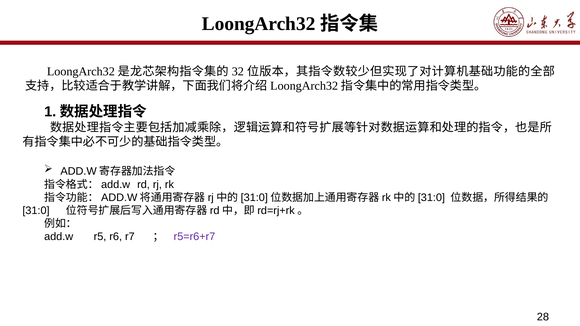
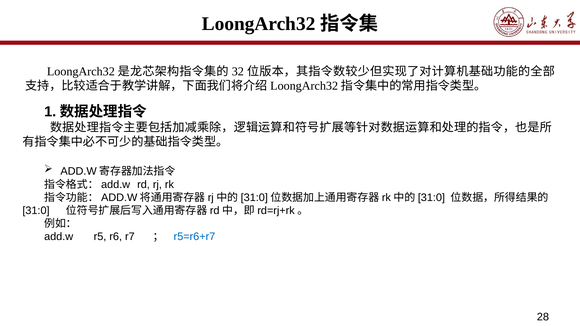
r5=r6+r7 colour: purple -> blue
